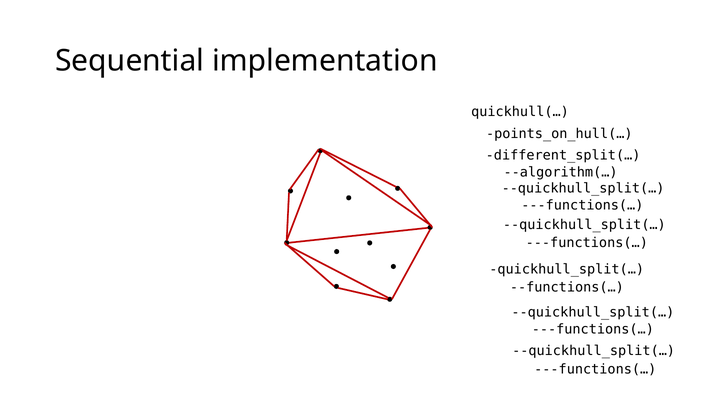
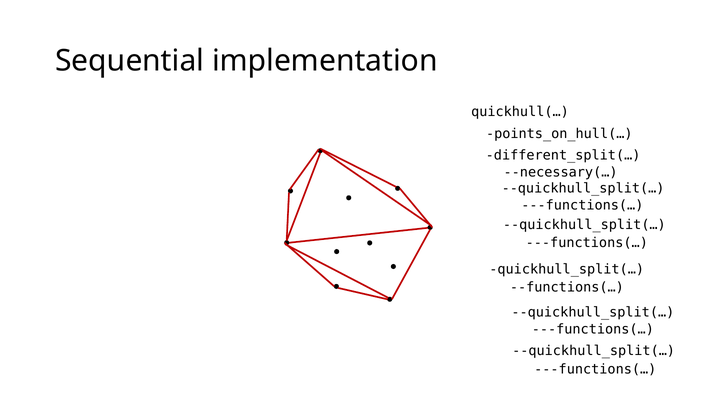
--algorithm(…: --algorithm(… -> --necessary(…
